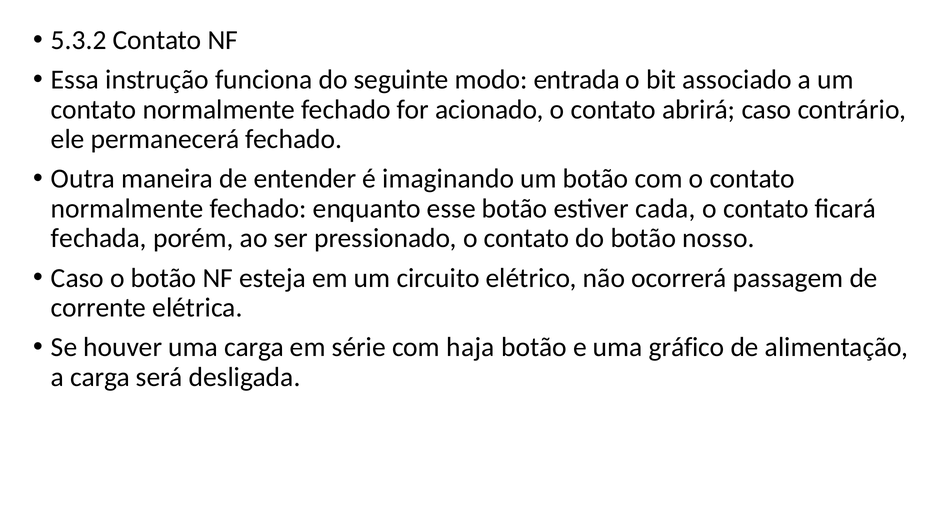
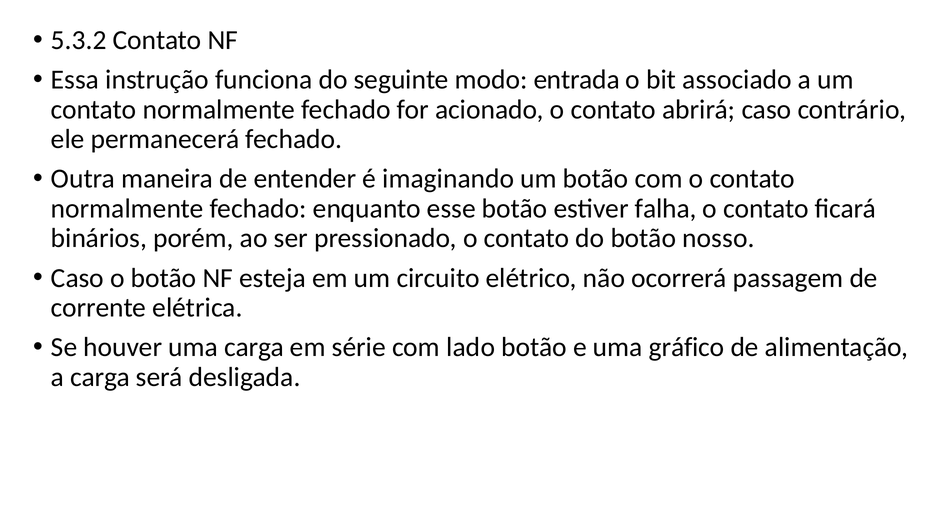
cada: cada -> falha
fechada: fechada -> binários
haja: haja -> lado
